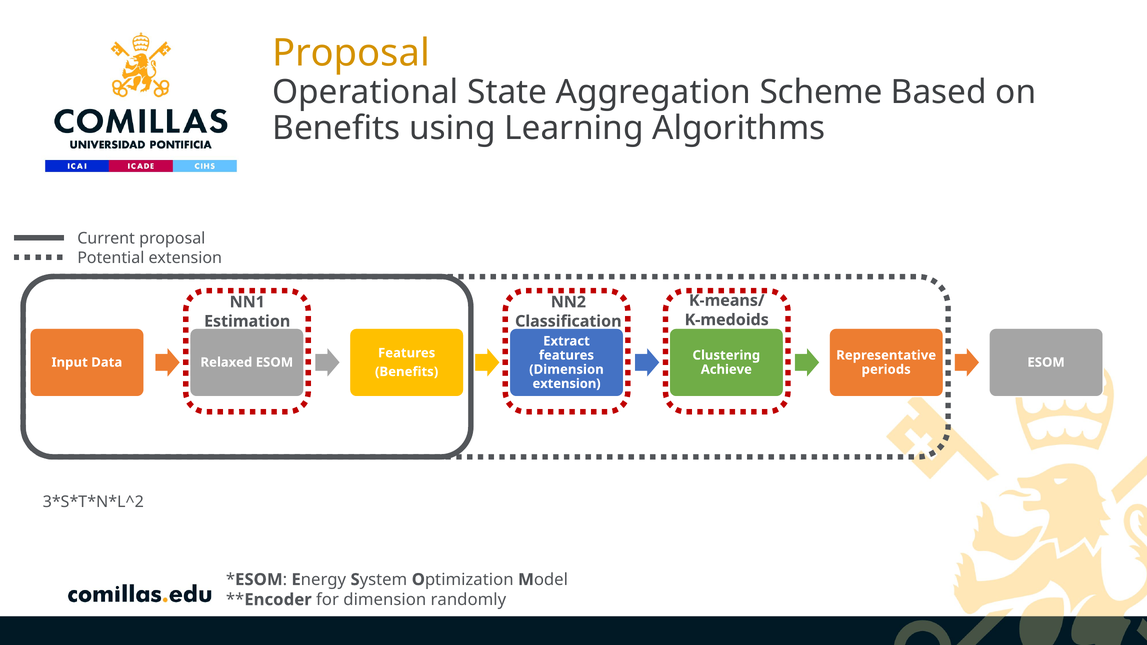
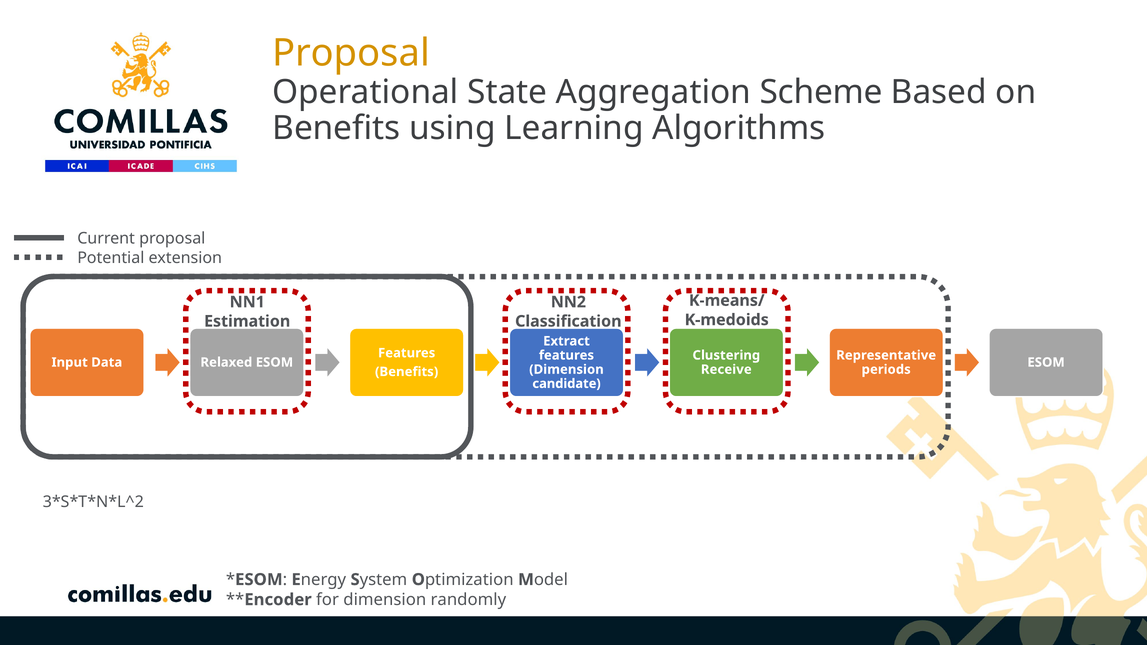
Achieve: Achieve -> Receive
extension at (567, 384): extension -> candidate
